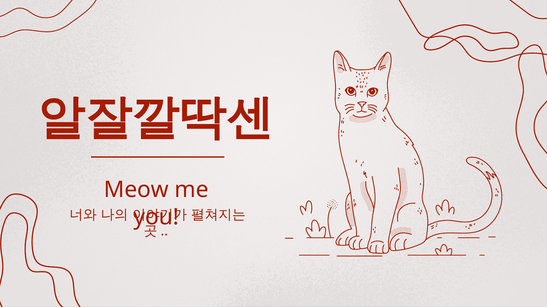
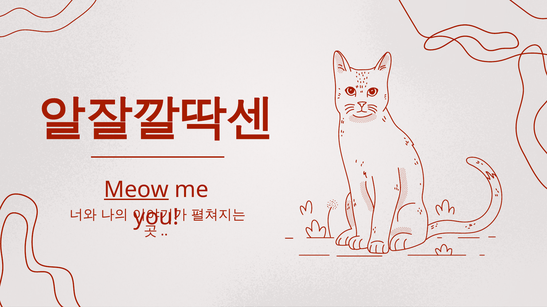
Meow underline: none -> present
